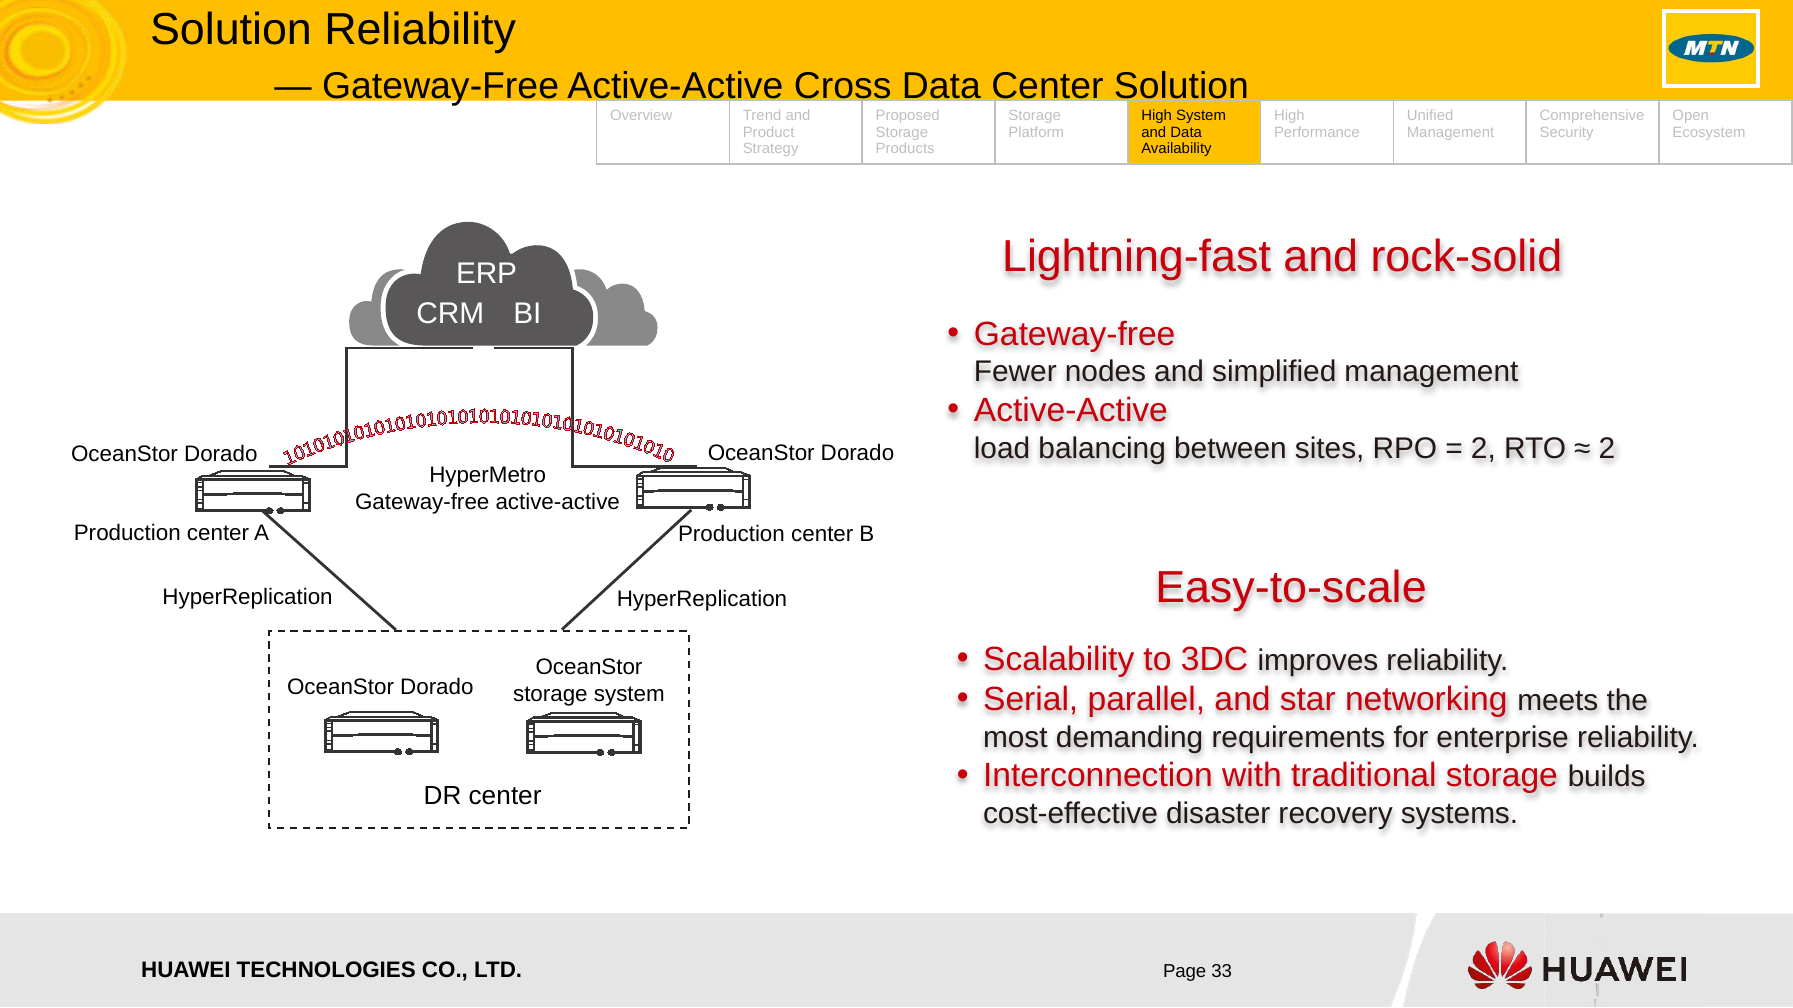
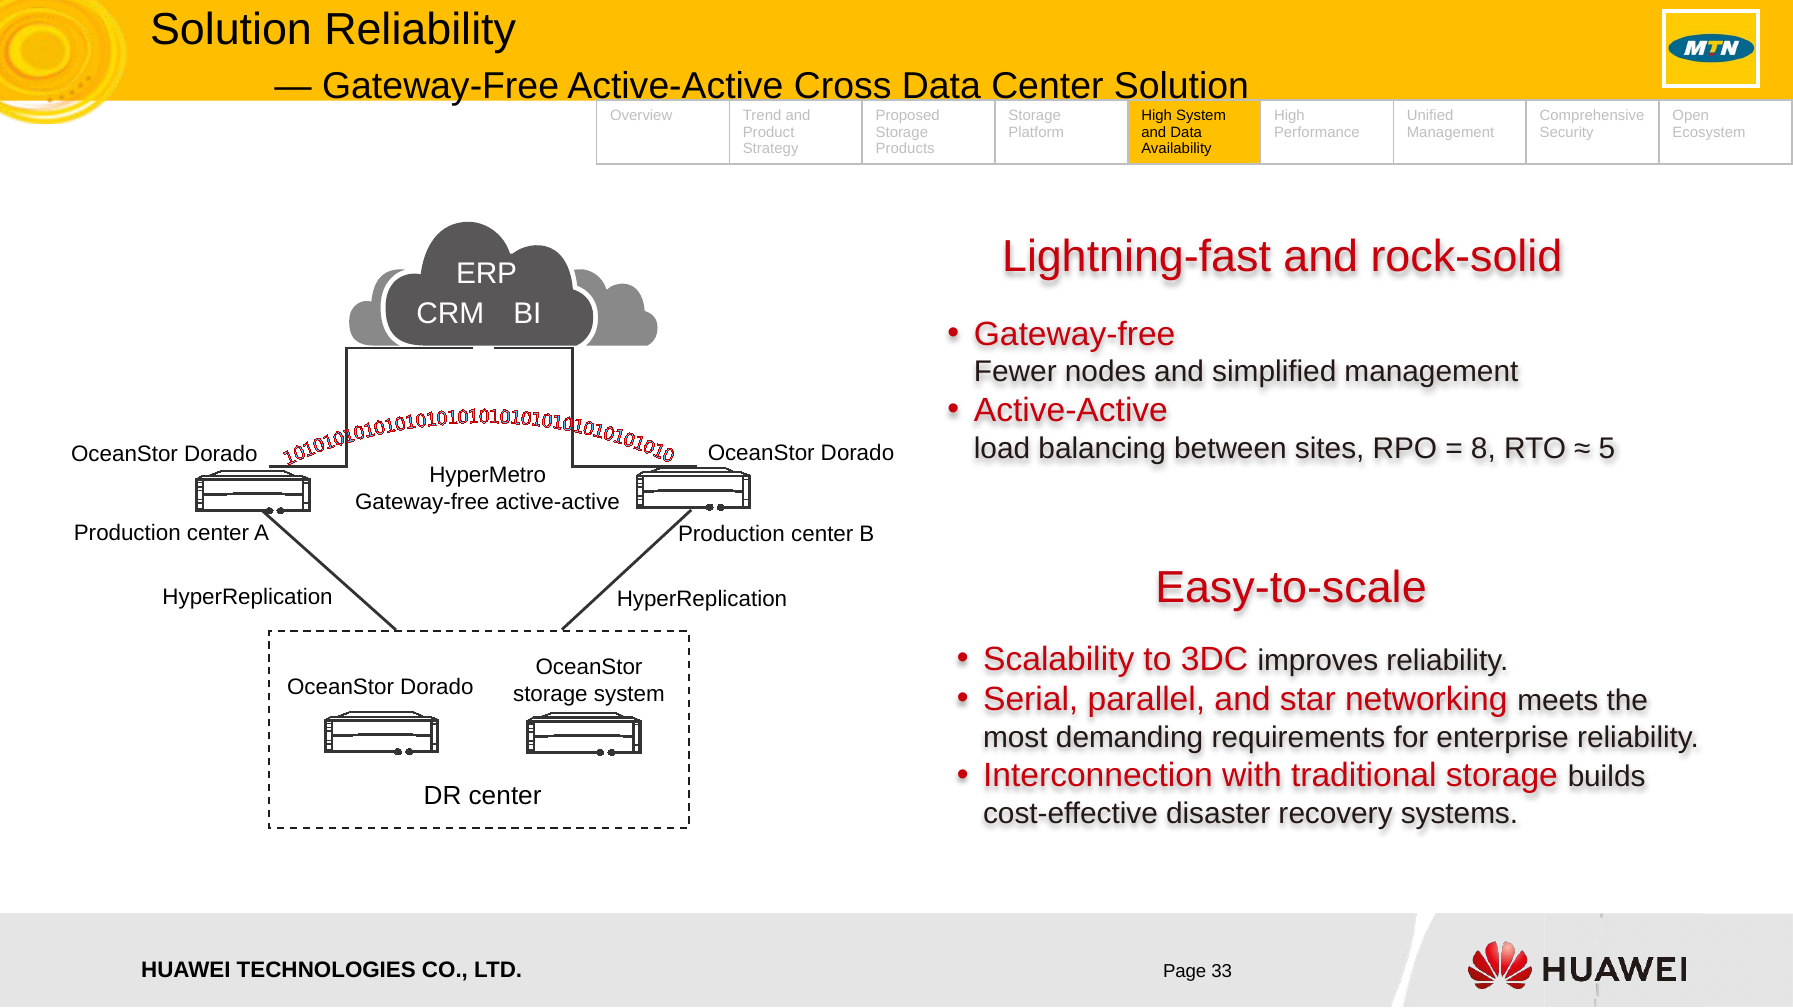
2 at (1483, 448): 2 -> 8
2 at (1607, 448): 2 -> 5
